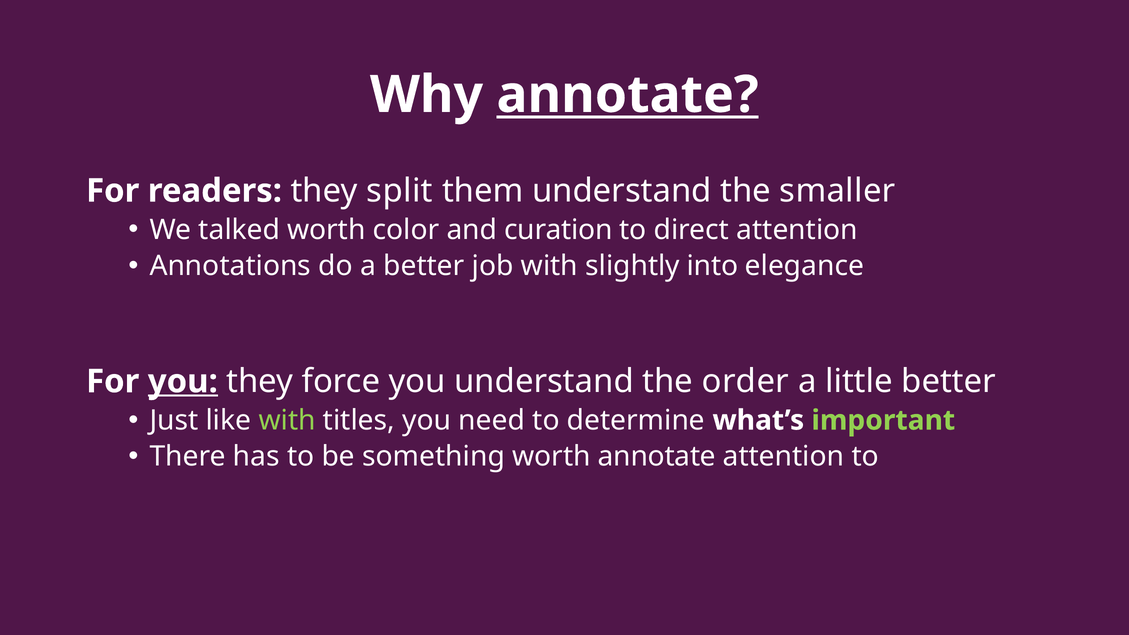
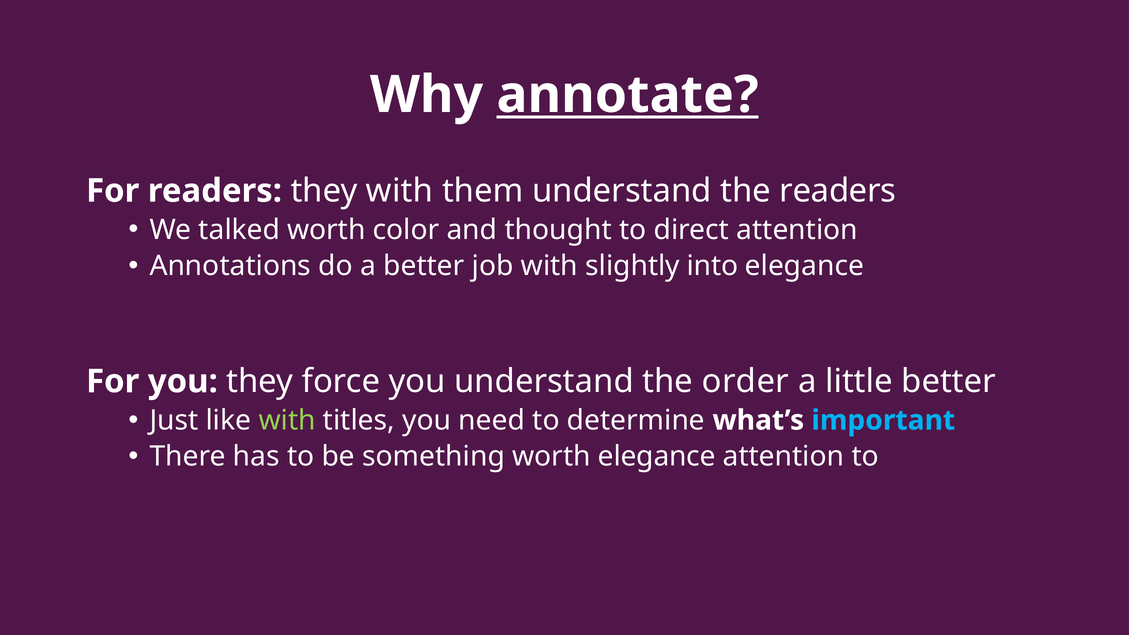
they split: split -> with
the smaller: smaller -> readers
curation: curation -> thought
you at (183, 381) underline: present -> none
important colour: light green -> light blue
worth annotate: annotate -> elegance
